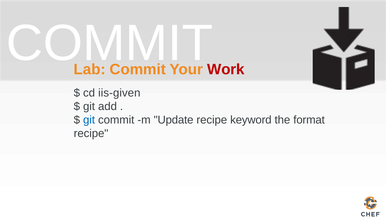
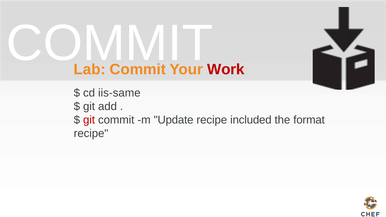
iis-given: iis-given -> iis-same
git at (89, 120) colour: blue -> red
keyword: keyword -> included
